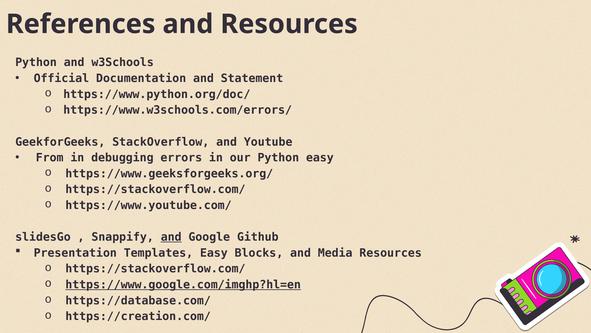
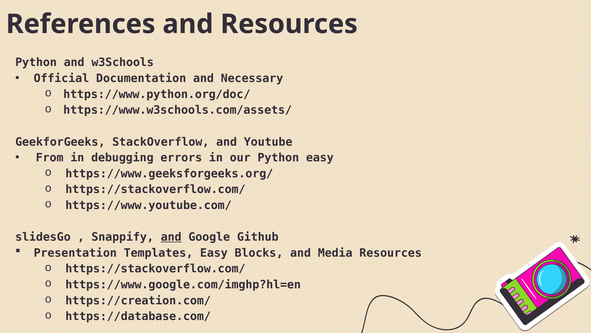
Statement: Statement -> Necessary
https://www.w3schools.com/errors/: https://www.w3schools.com/errors/ -> https://www.w3schools.com/assets/
https://www.google.com/imghp?hl=en underline: present -> none
https://database.com/: https://database.com/ -> https://creation.com/
https://creation.com/: https://creation.com/ -> https://database.com/
